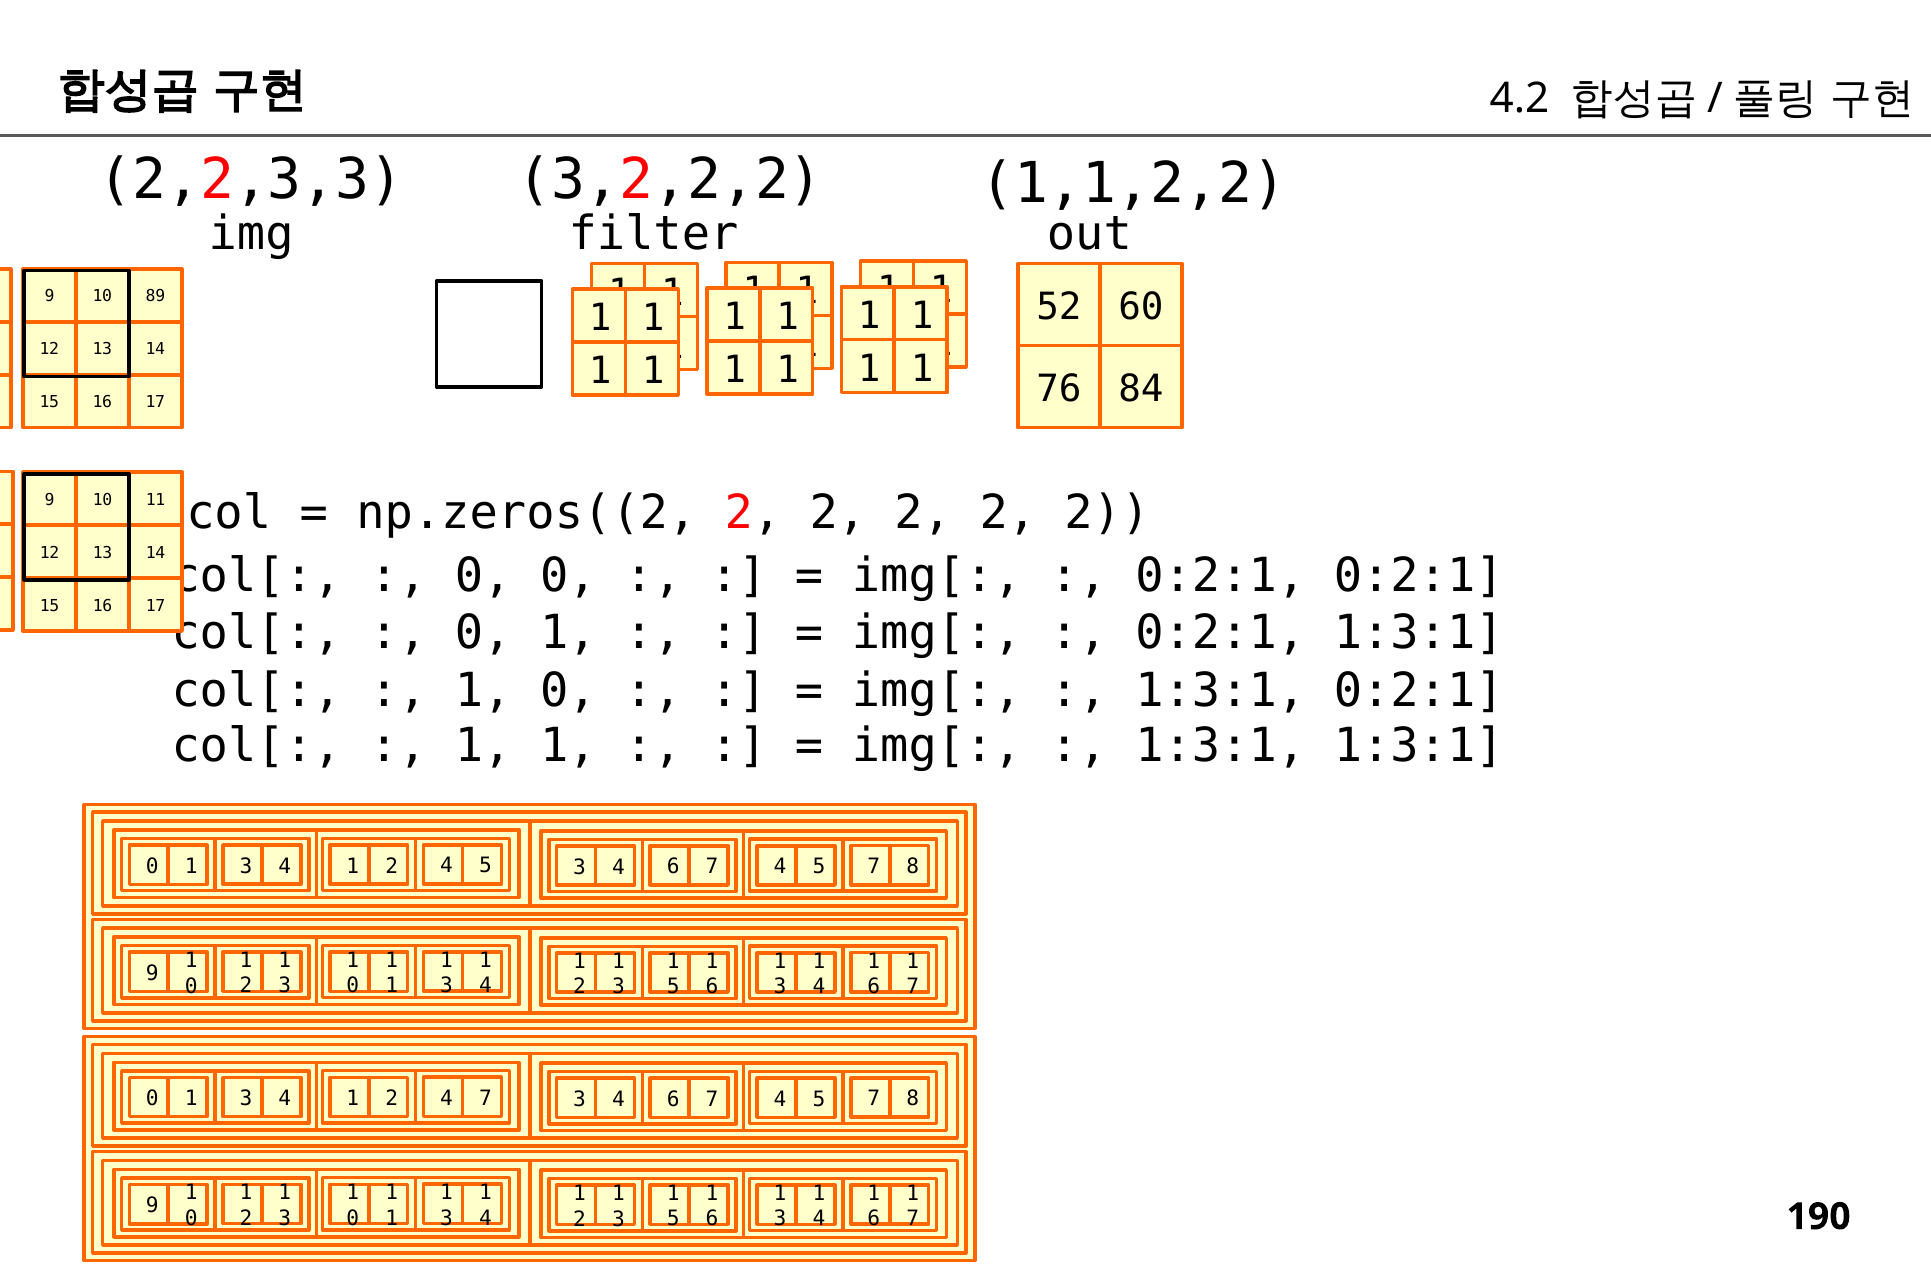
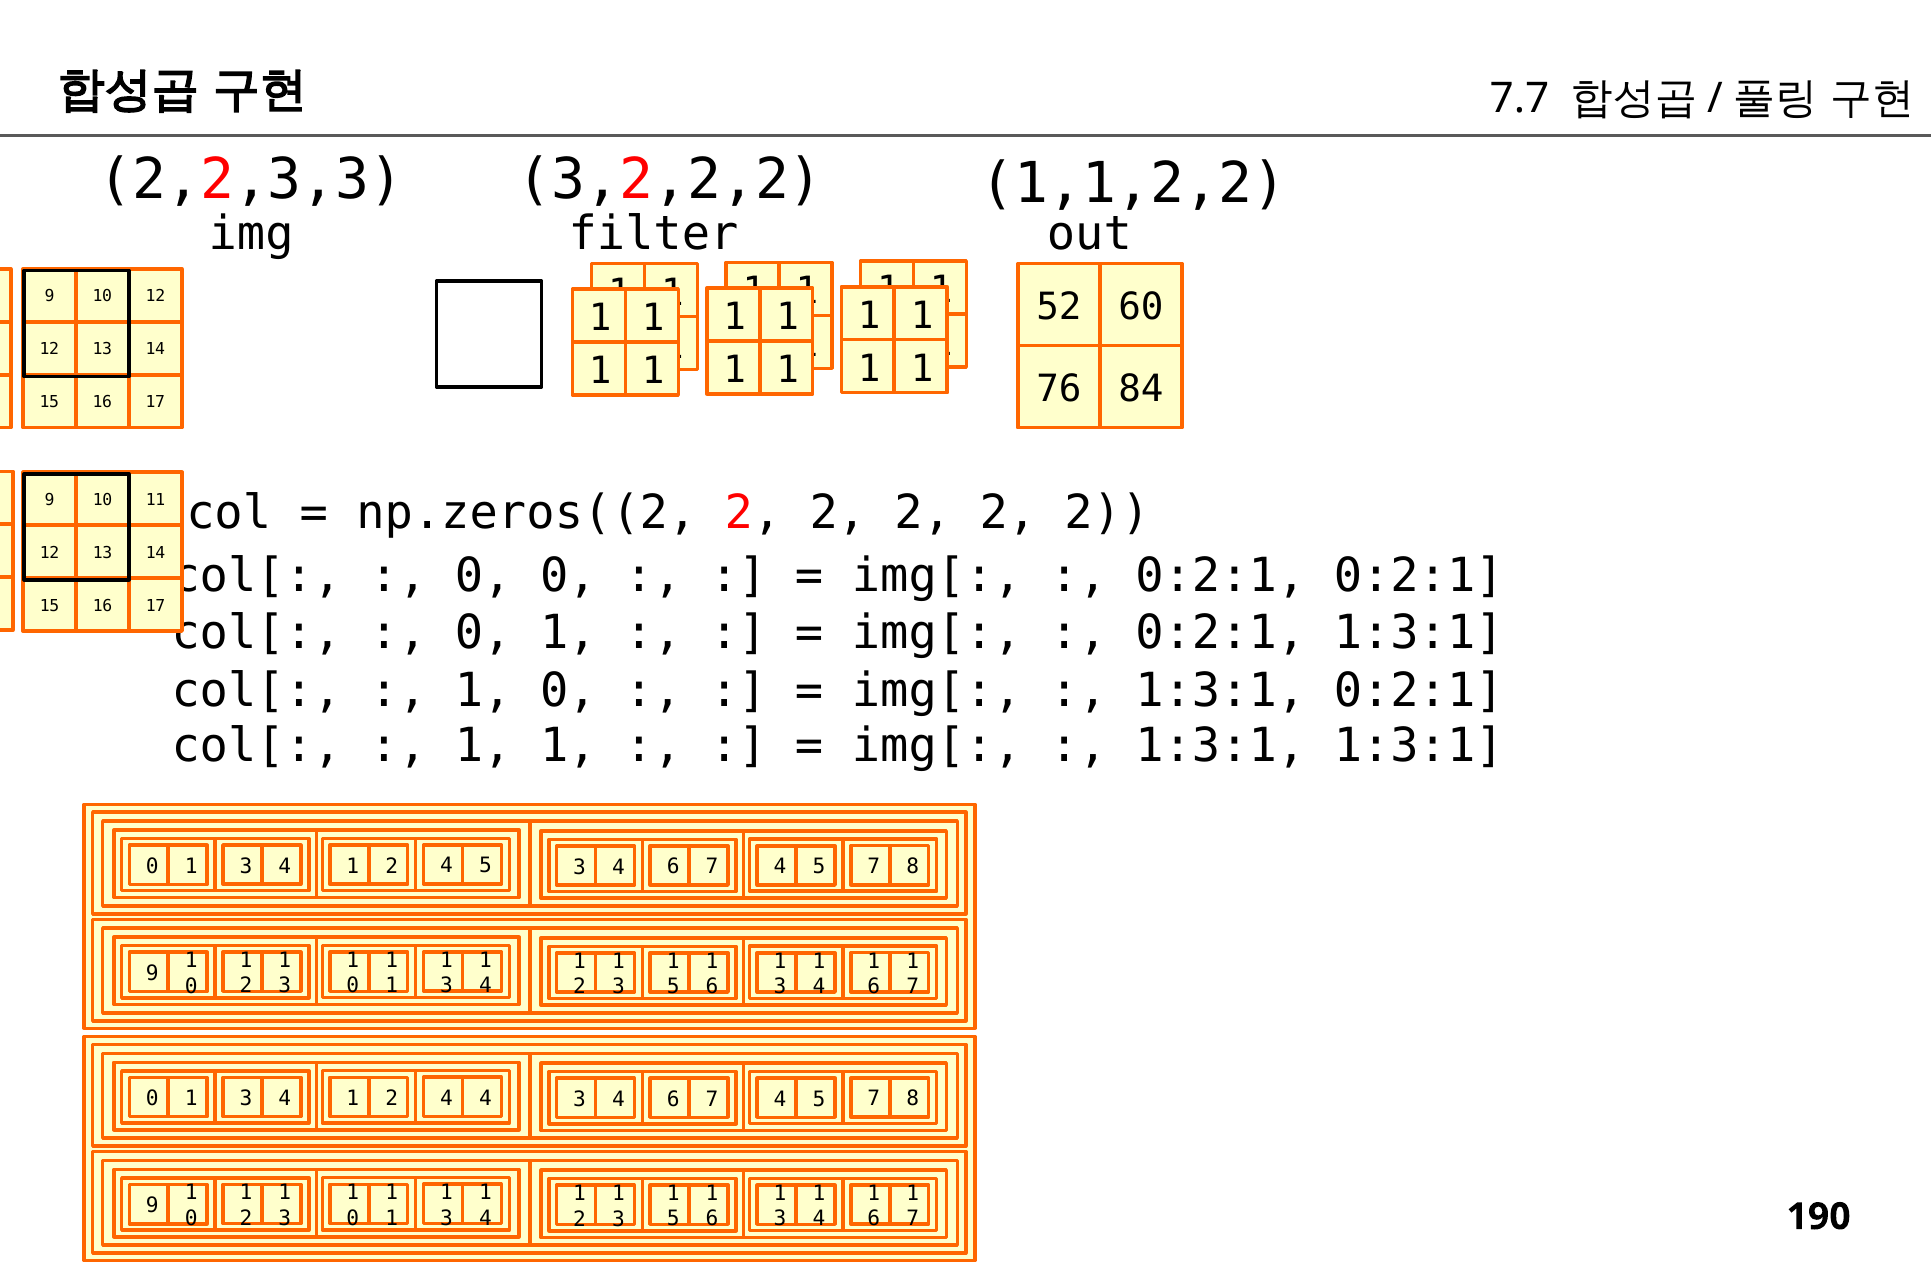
4.2: 4.2 -> 7.7
10 89: 89 -> 12
4 7: 7 -> 4
